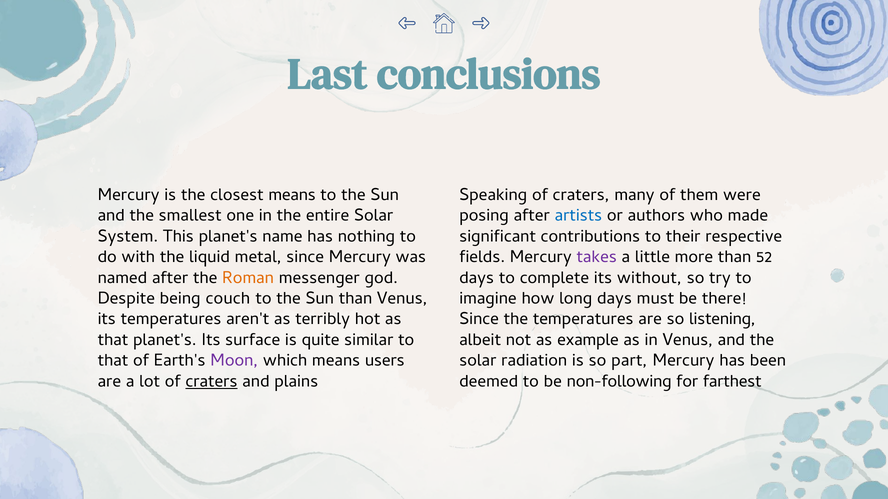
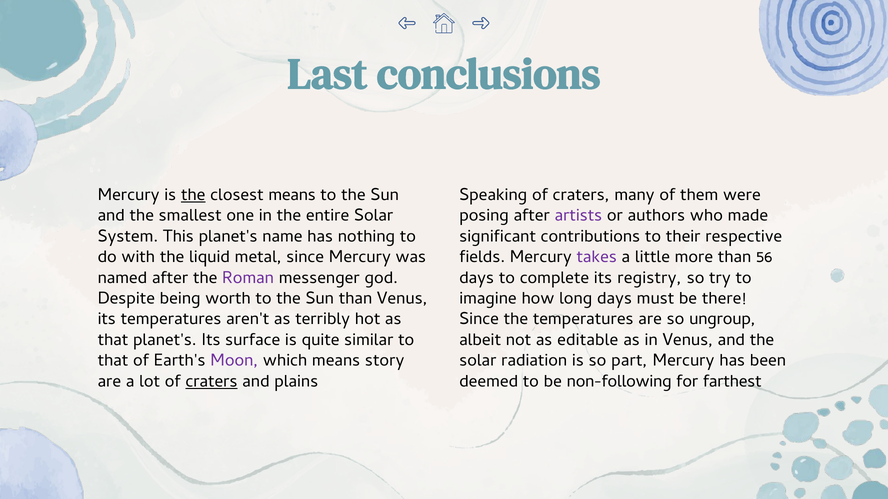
the at (193, 195) underline: none -> present
artists colour: blue -> purple
52: 52 -> 56
Roman colour: orange -> purple
without: without -> registry
couch: couch -> worth
listening: listening -> ungroup
example: example -> editable
users: users -> story
